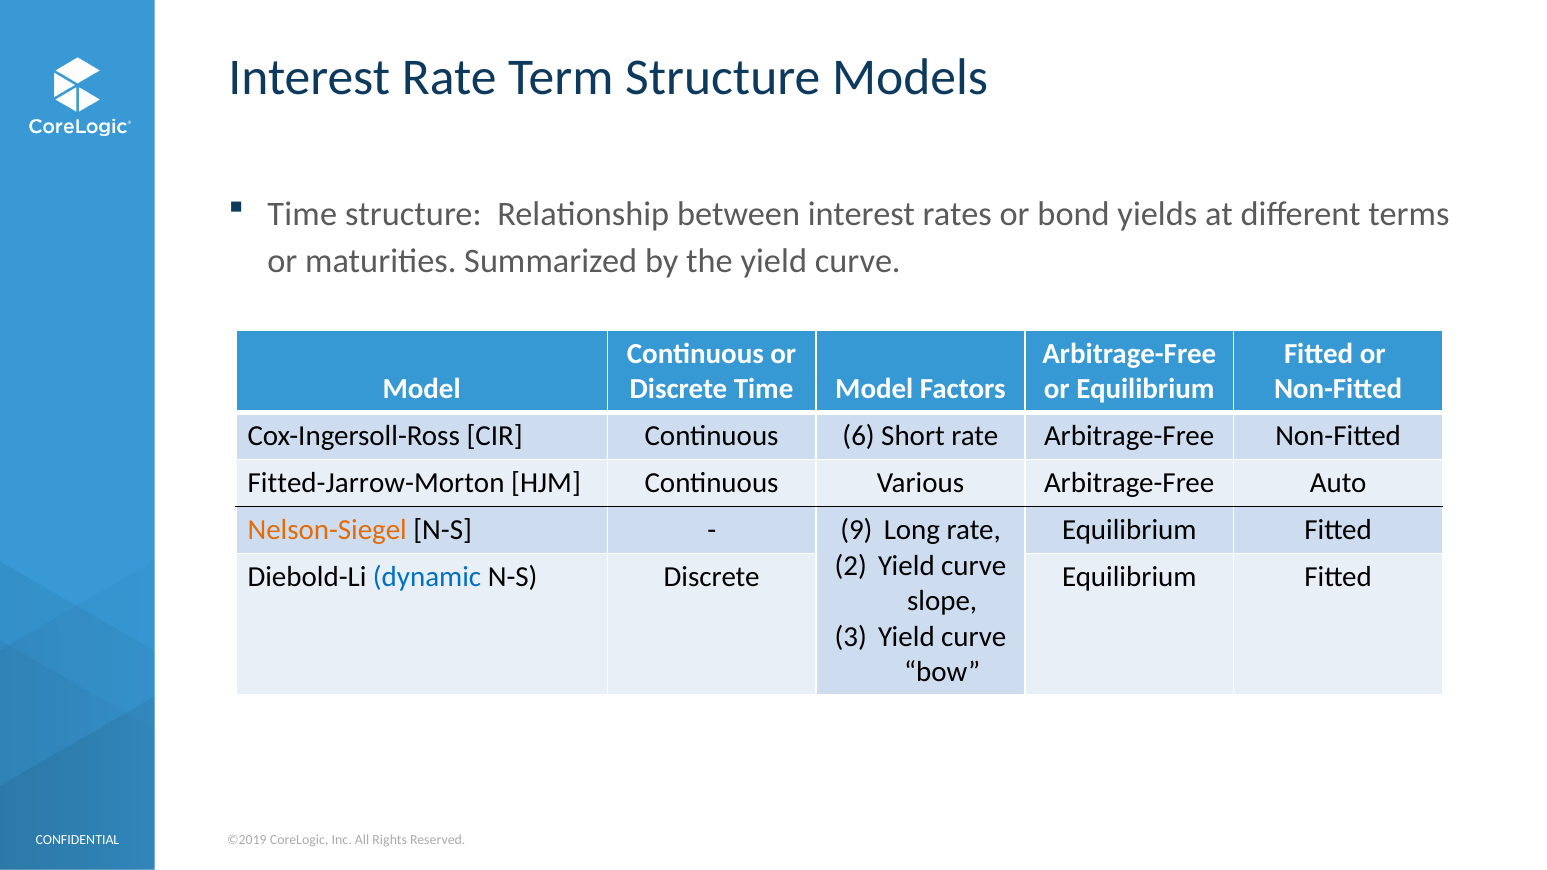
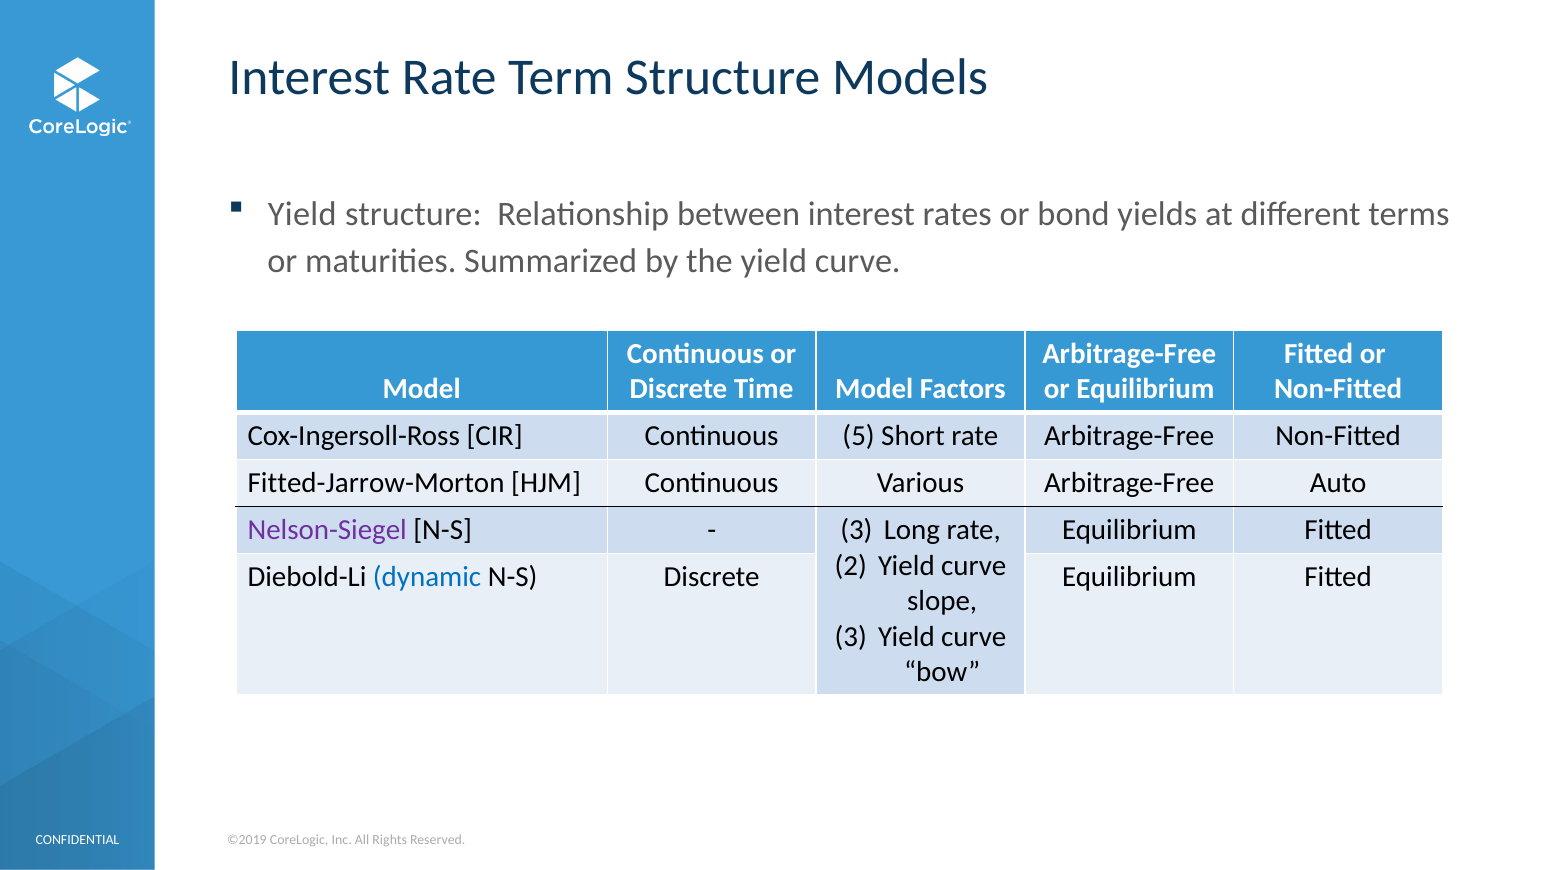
Time at (302, 214): Time -> Yield
6: 6 -> 5
Nelson-Siegel colour: orange -> purple
9 at (856, 530): 9 -> 3
